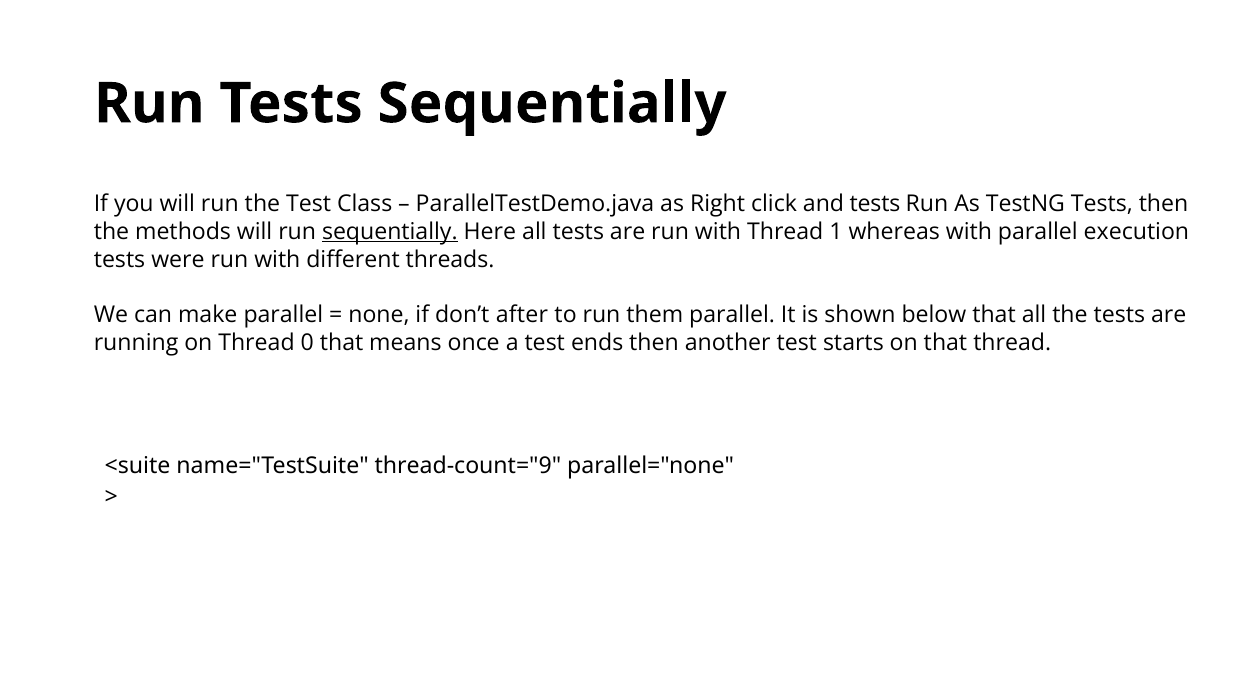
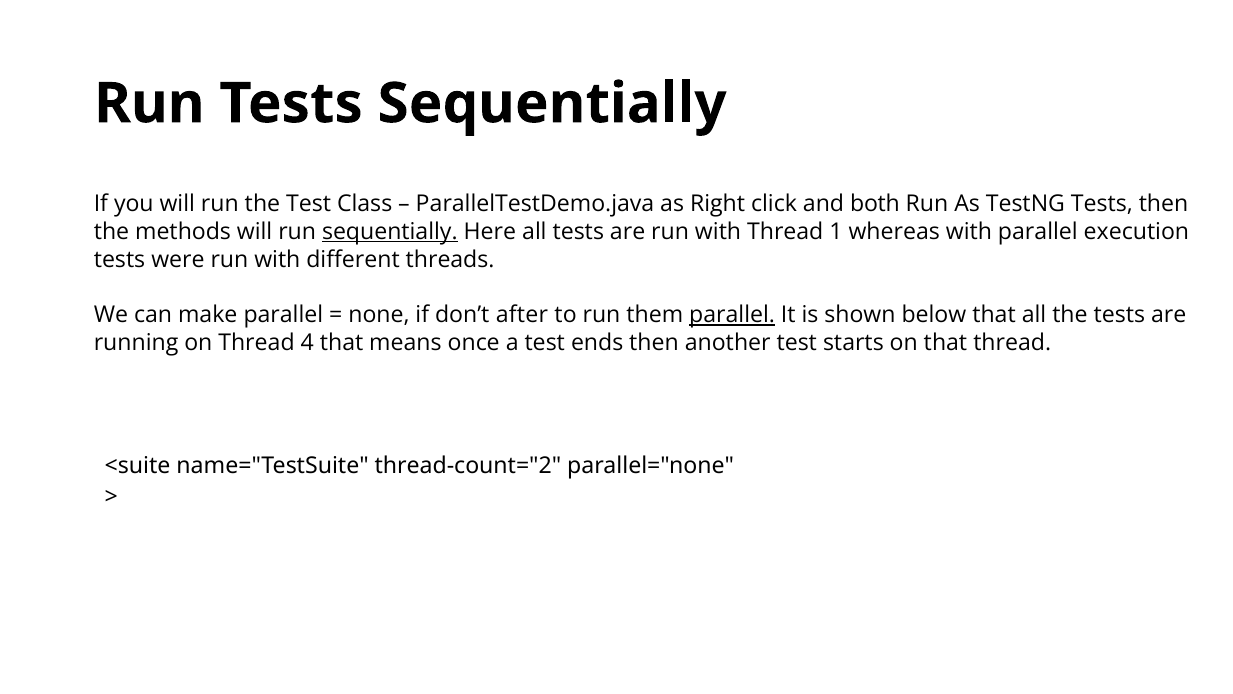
and tests: tests -> both
parallel at (732, 315) underline: none -> present
0: 0 -> 4
thread-count="9: thread-count="9 -> thread-count="2
